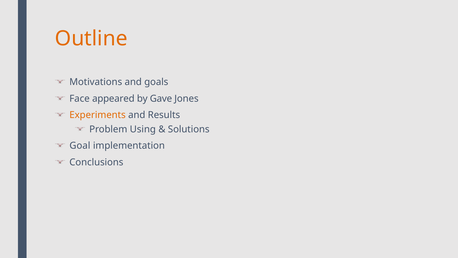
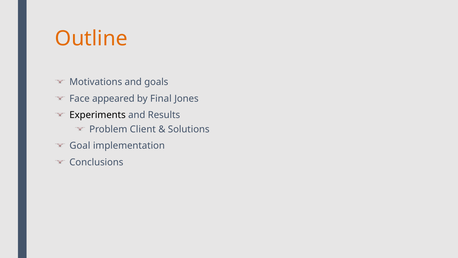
Gave: Gave -> Final
Experiments colour: orange -> black
Using: Using -> Client
